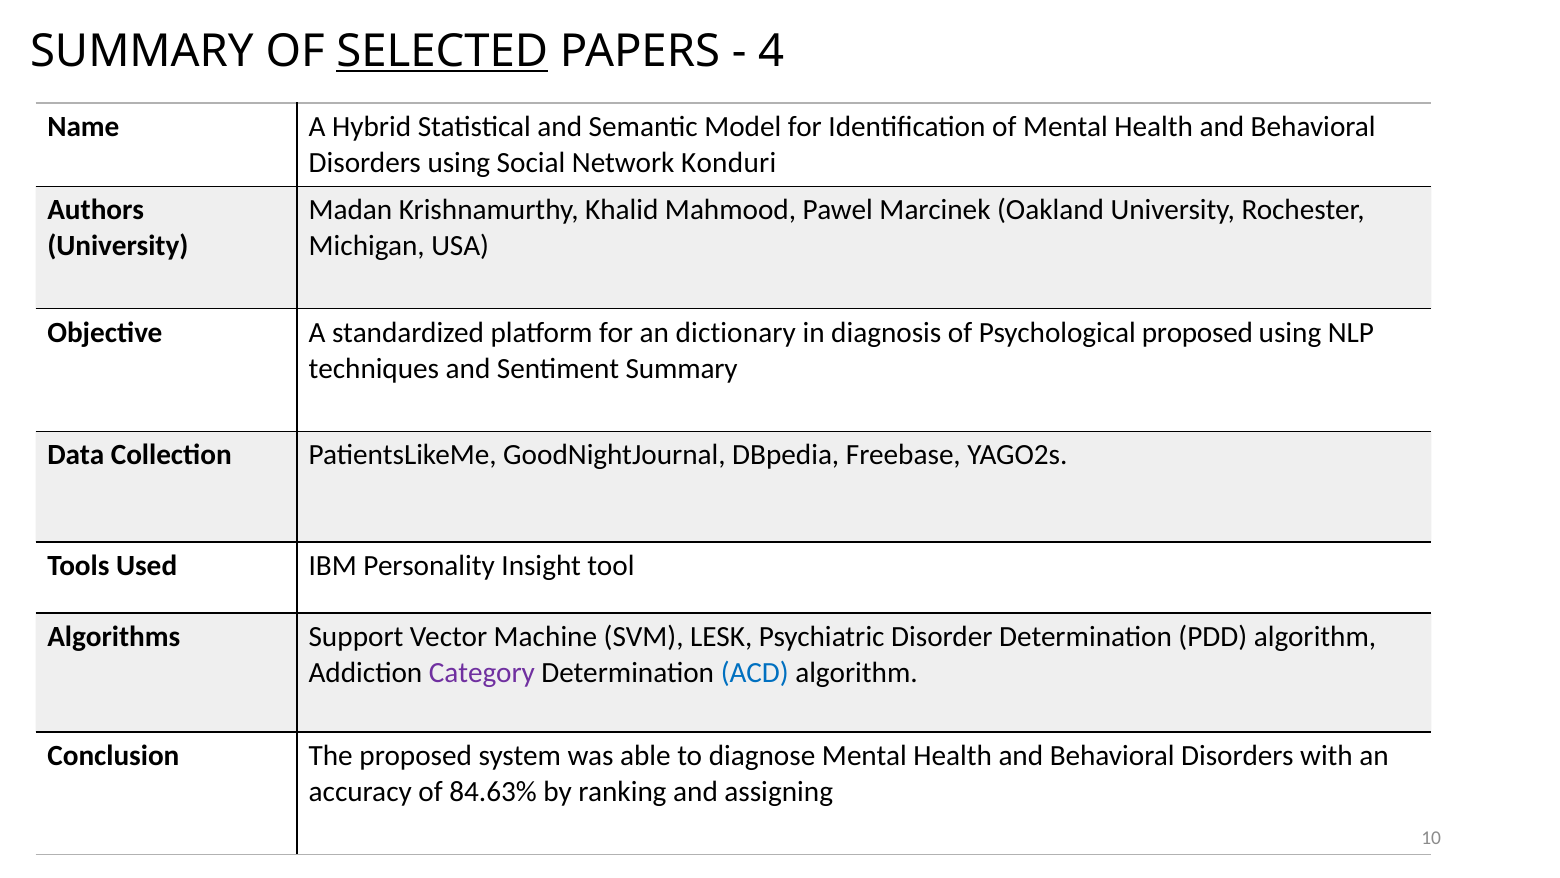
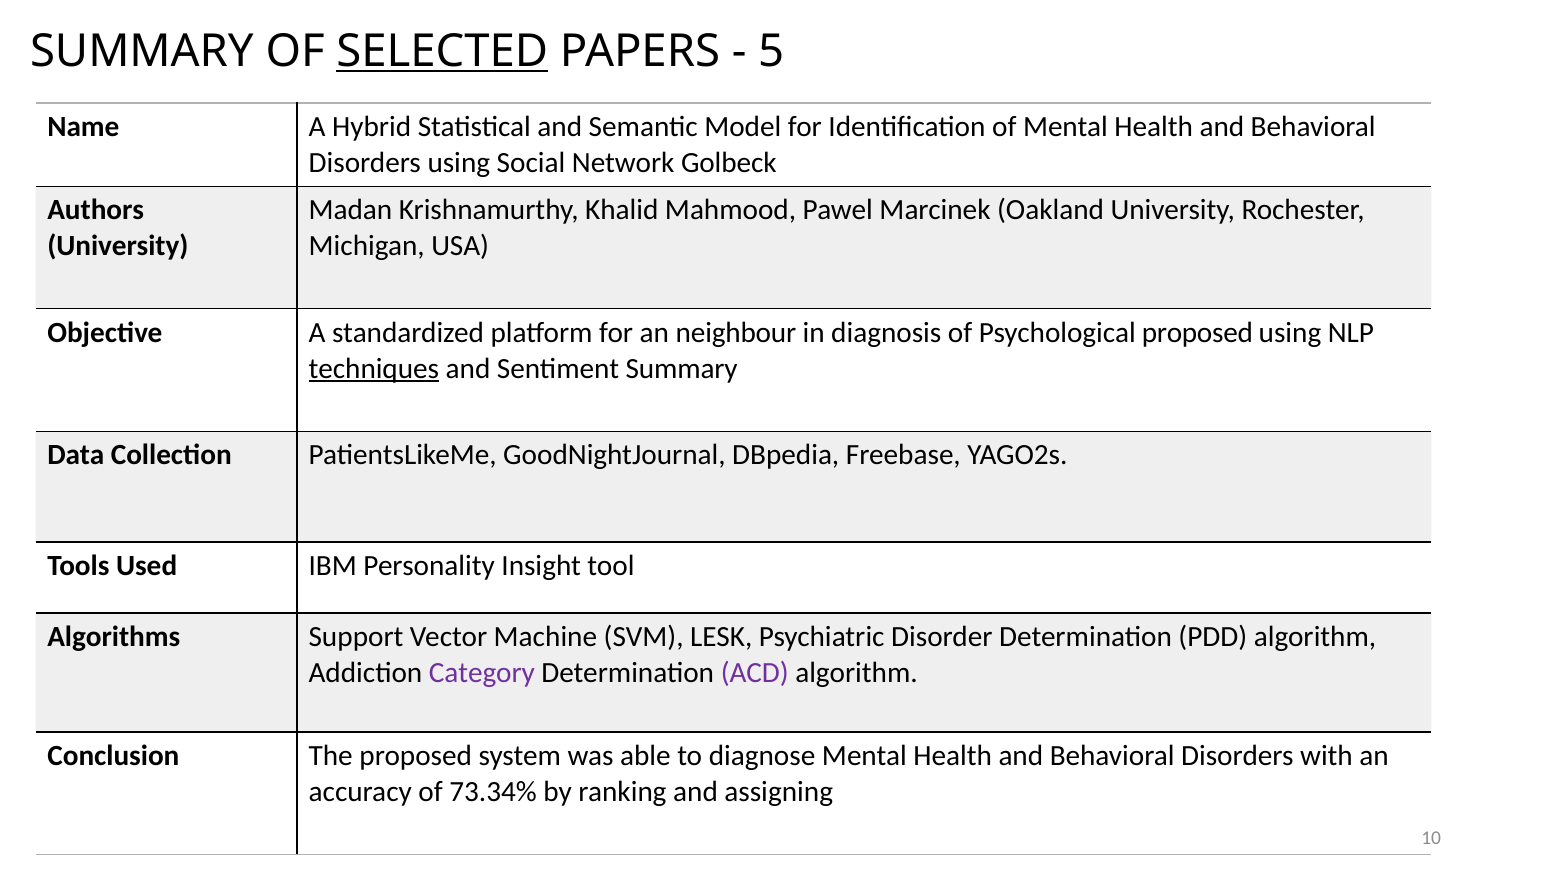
4: 4 -> 5
Konduri: Konduri -> Golbeck
dictionary: dictionary -> neighbour
techniques underline: none -> present
ACD colour: blue -> purple
84.63%: 84.63% -> 73.34%
